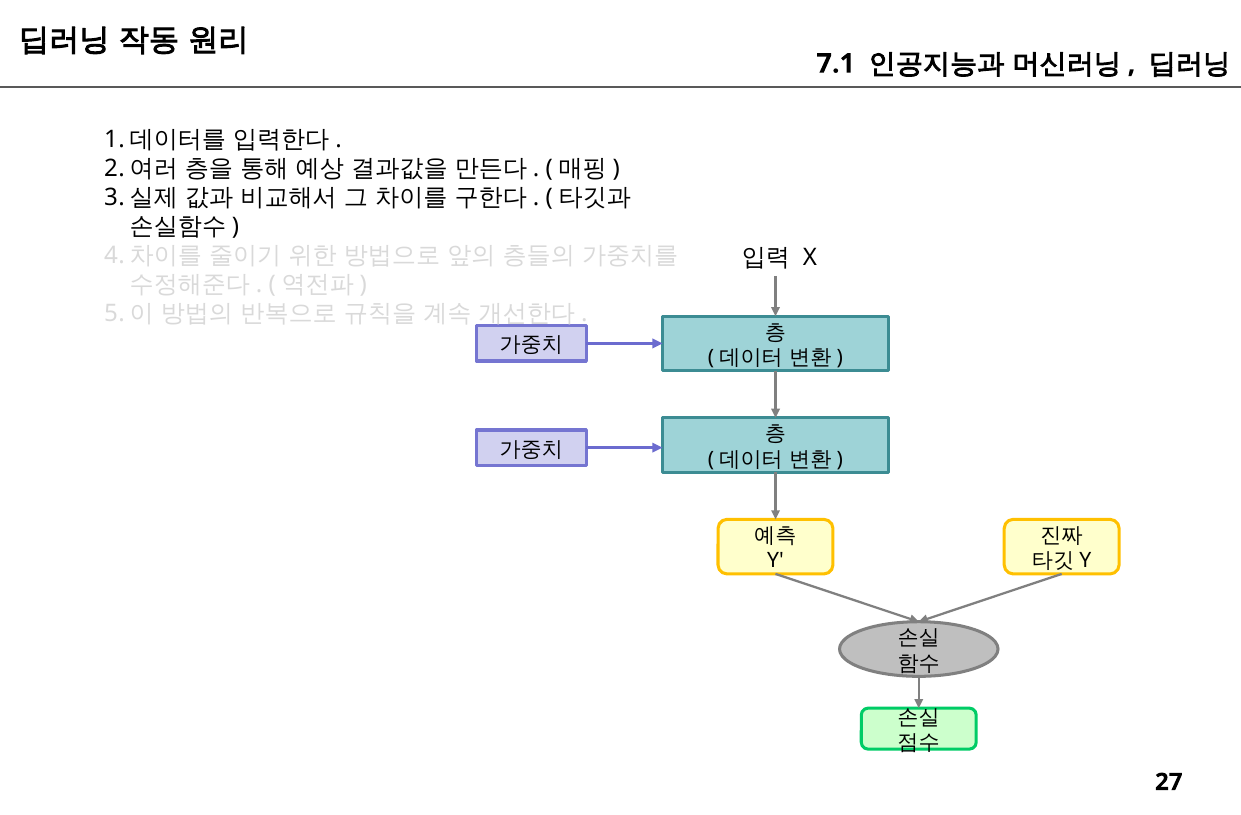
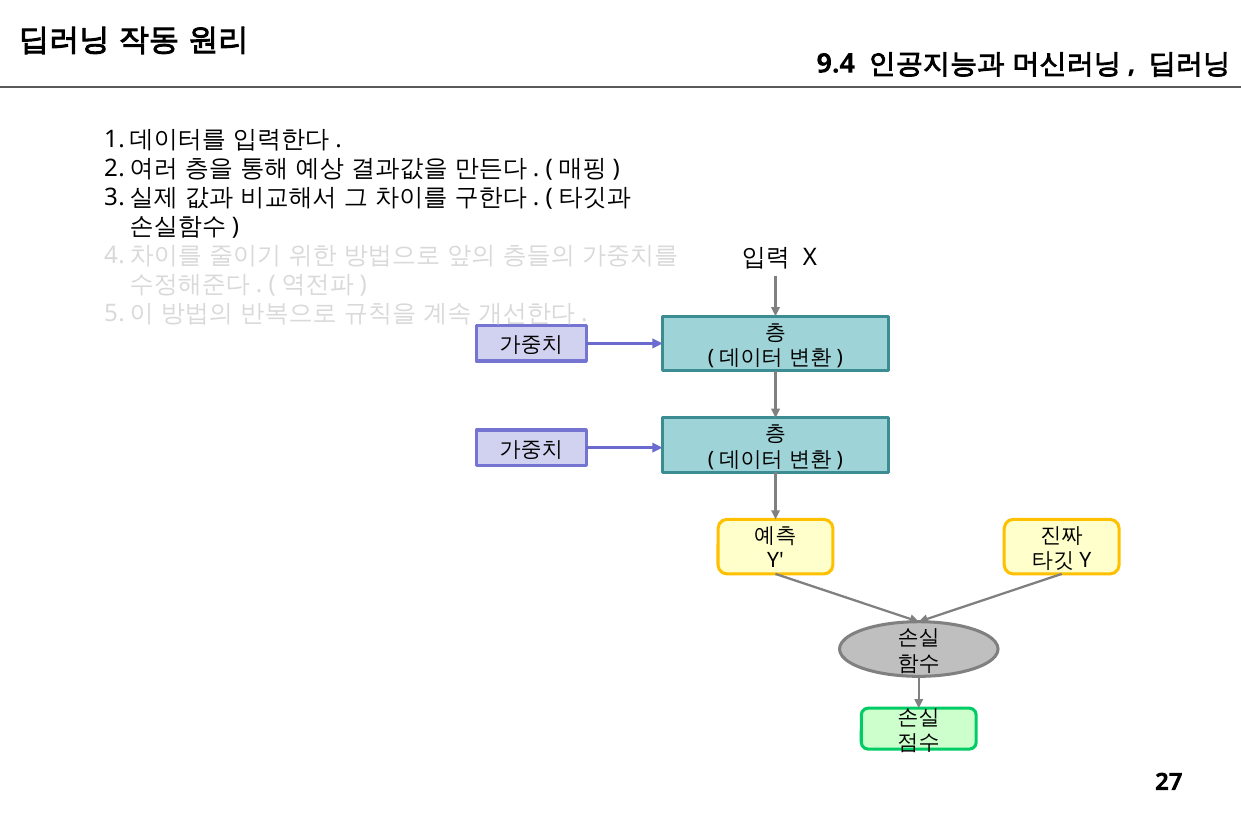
7.1: 7.1 -> 9.4
